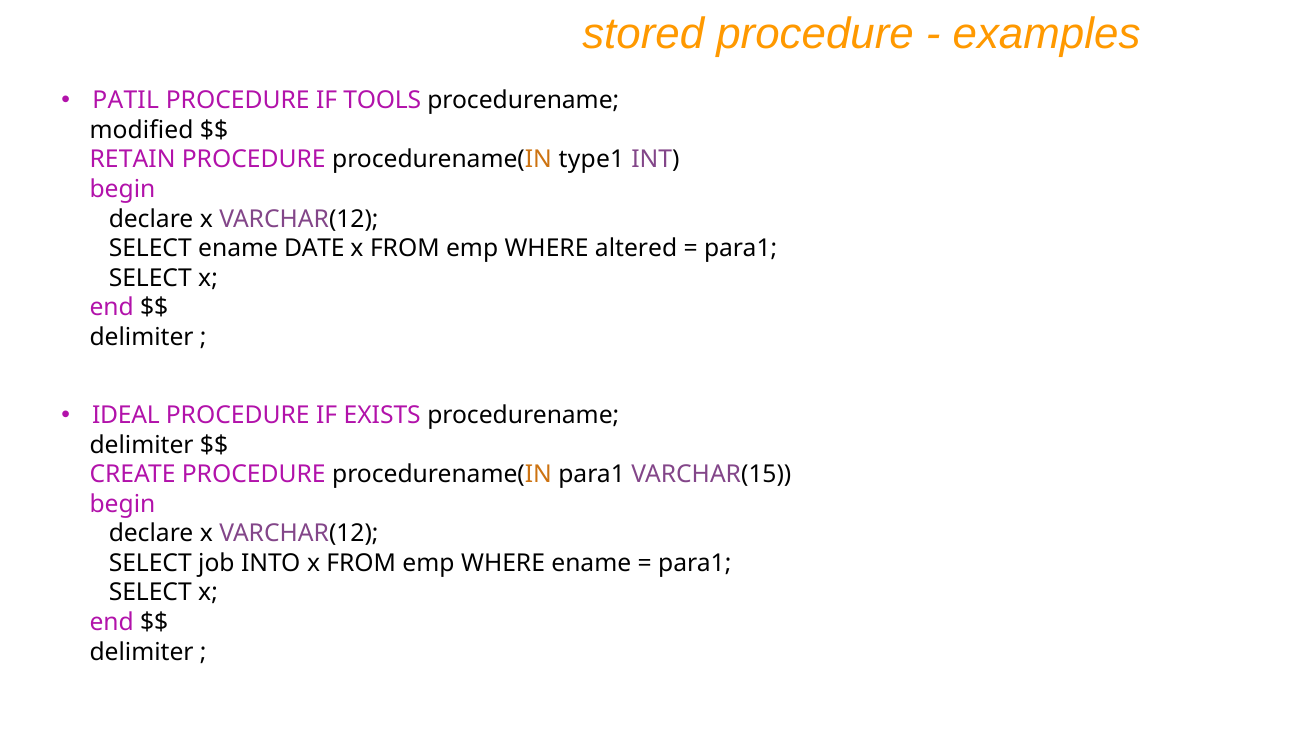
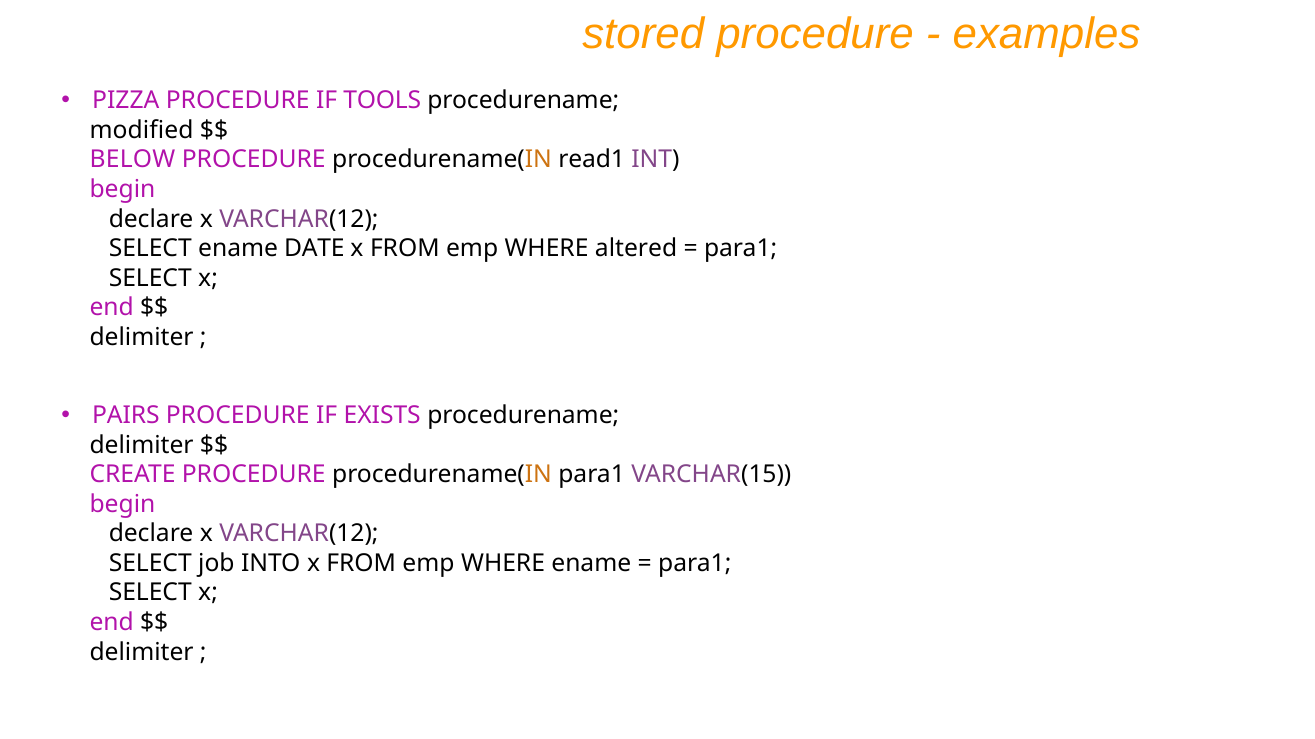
PATIL: PATIL -> PIZZA
RETAIN: RETAIN -> BELOW
type1: type1 -> read1
IDEAL: IDEAL -> PAIRS
